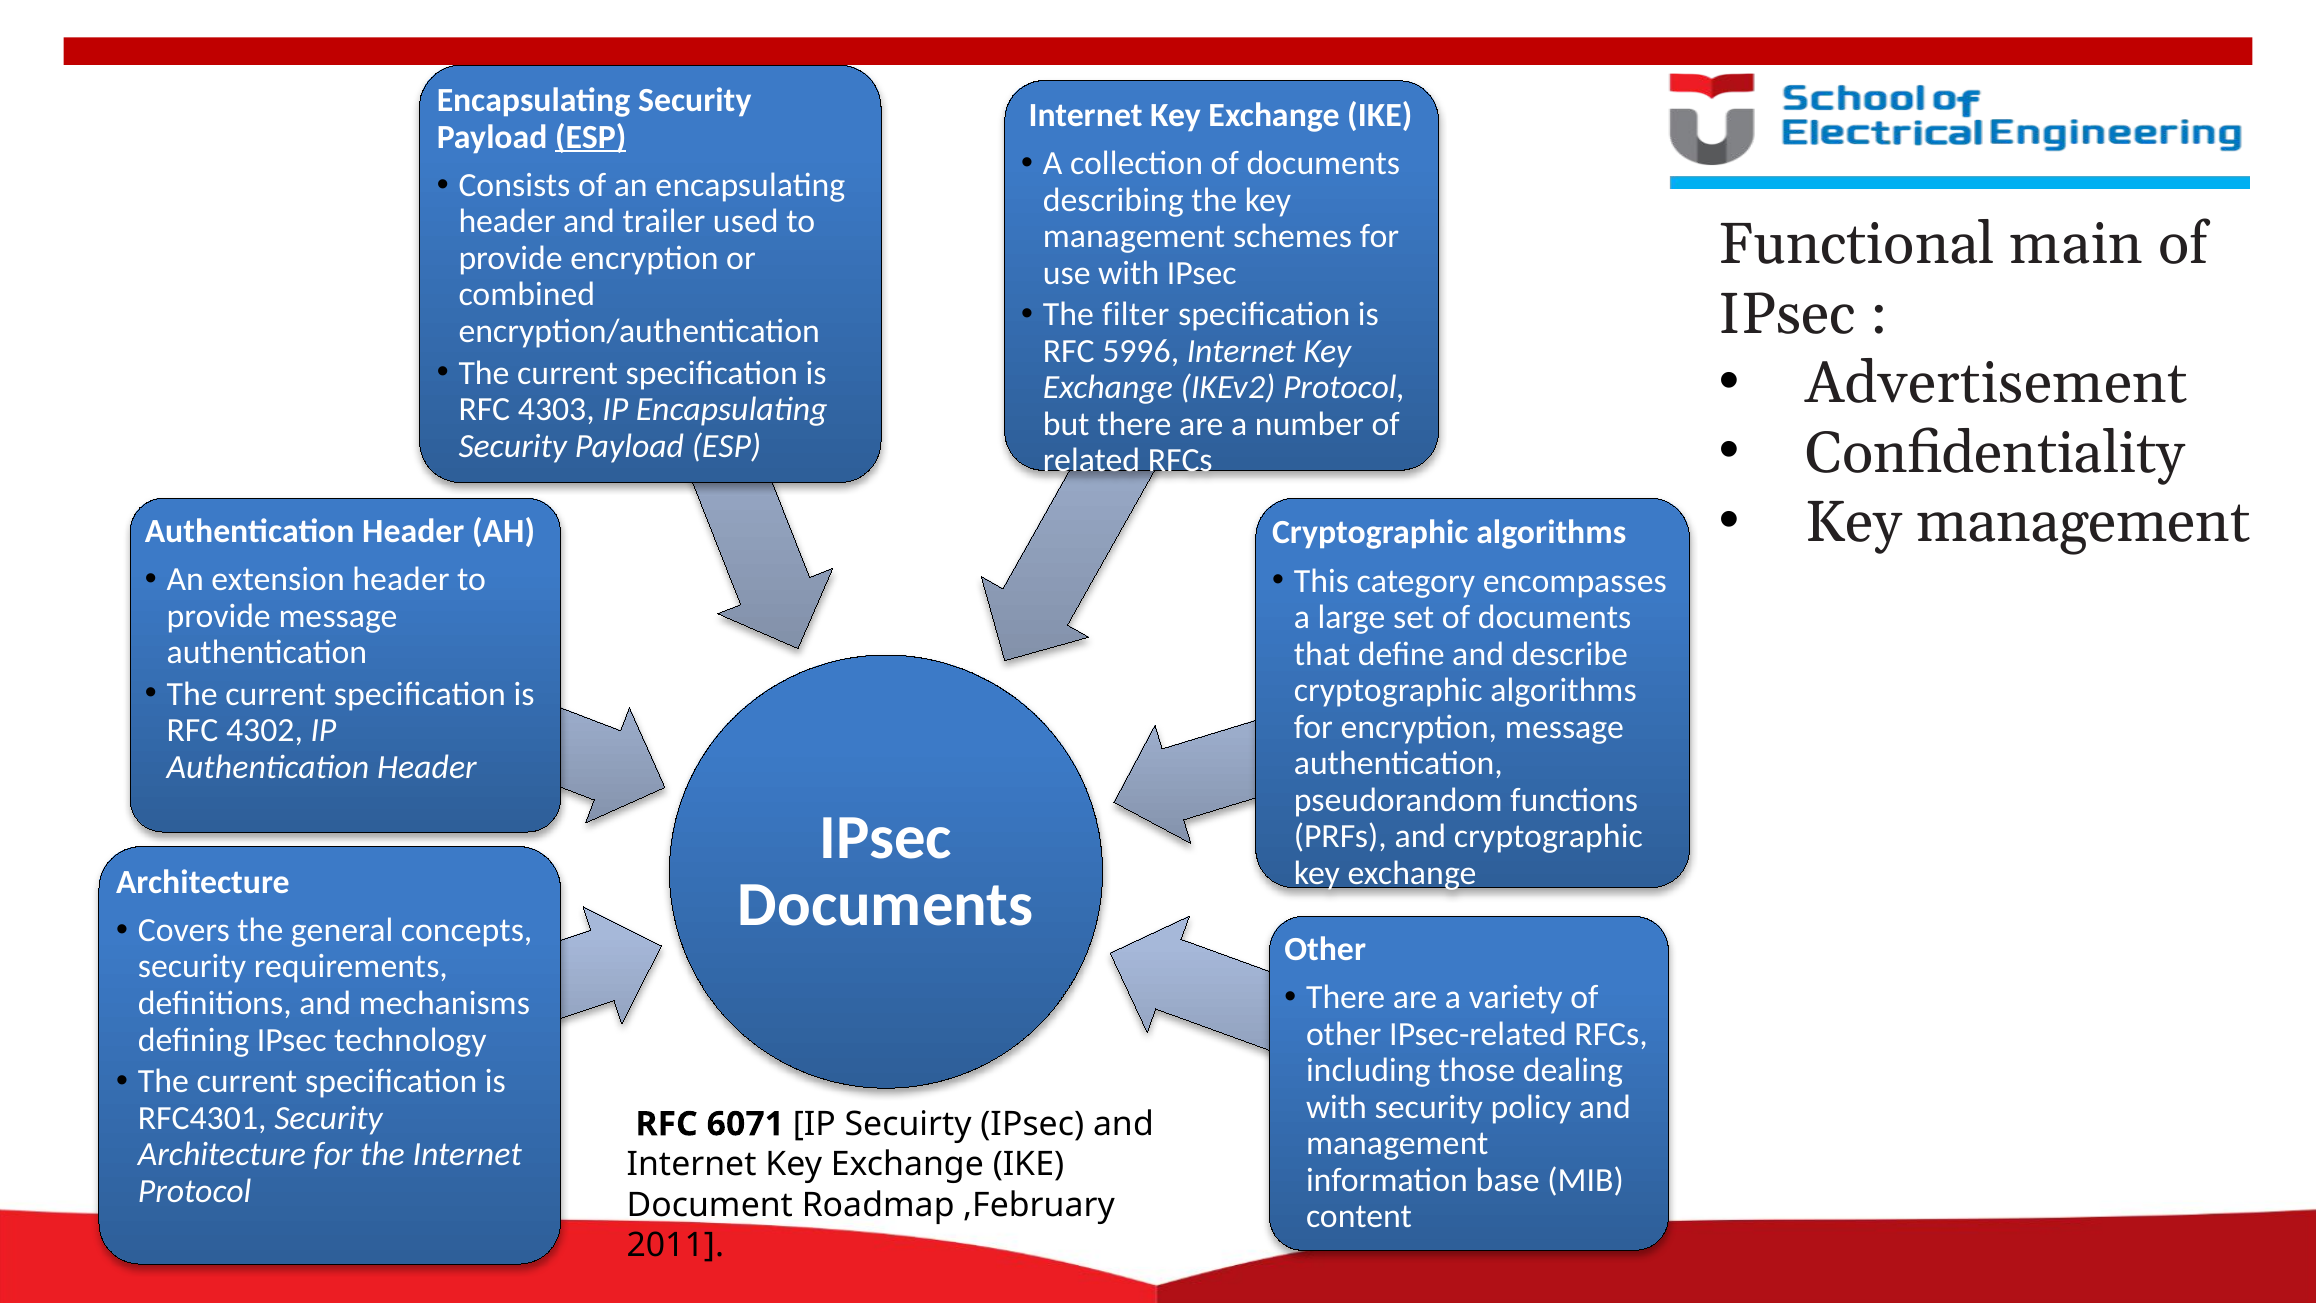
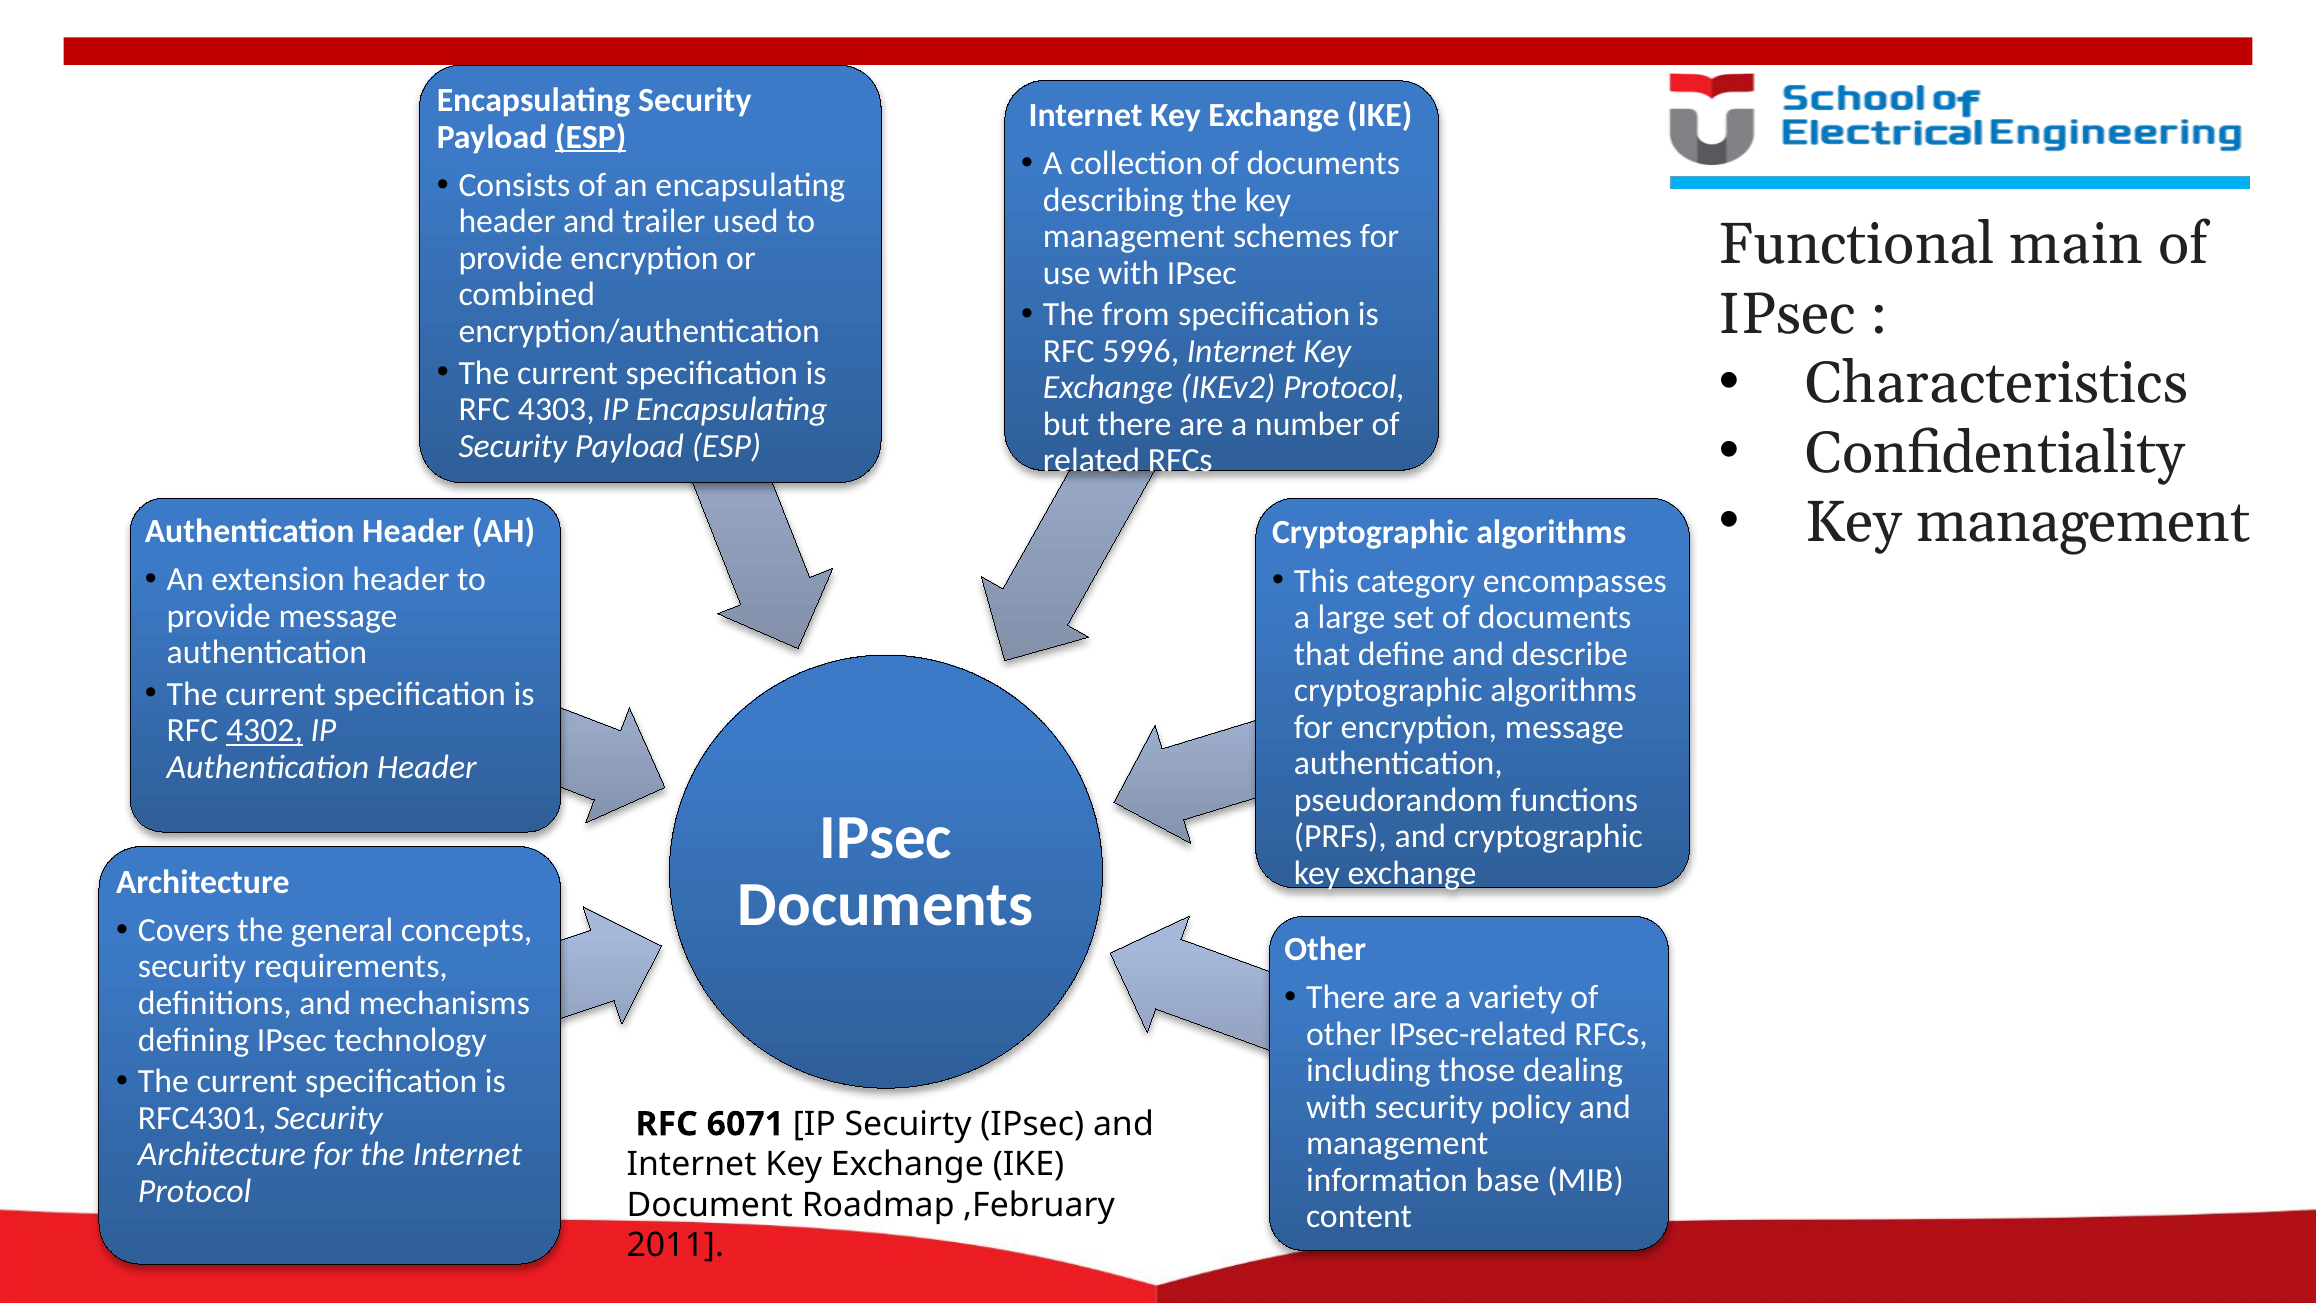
filter: filter -> from
Advertisement: Advertisement -> Characteristics
4302 underline: none -> present
